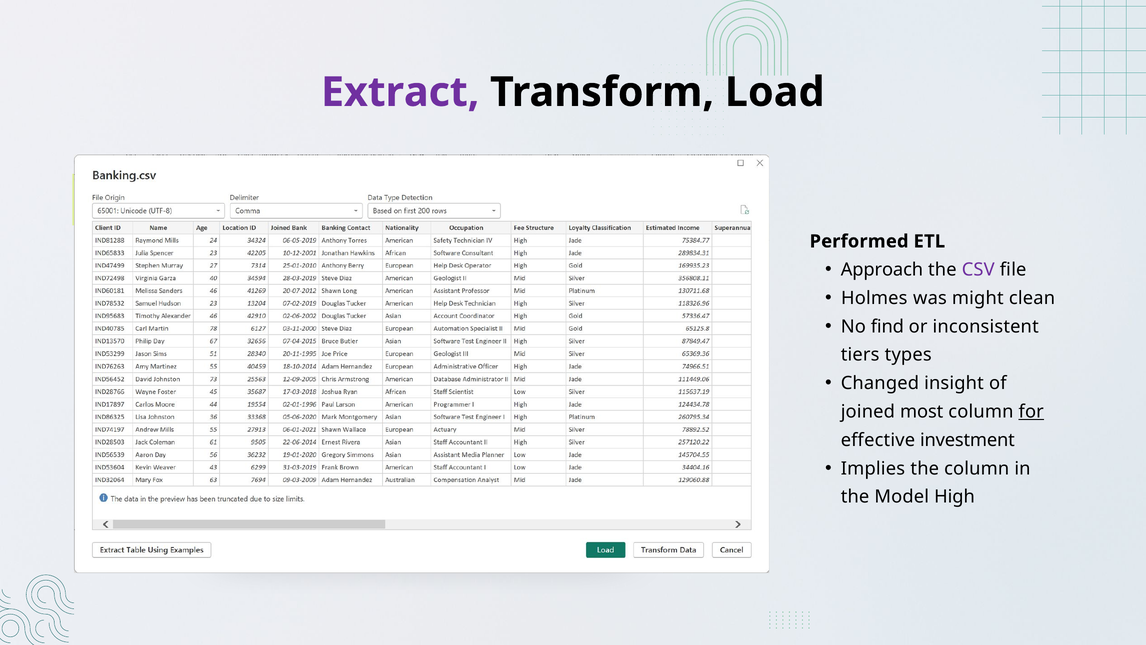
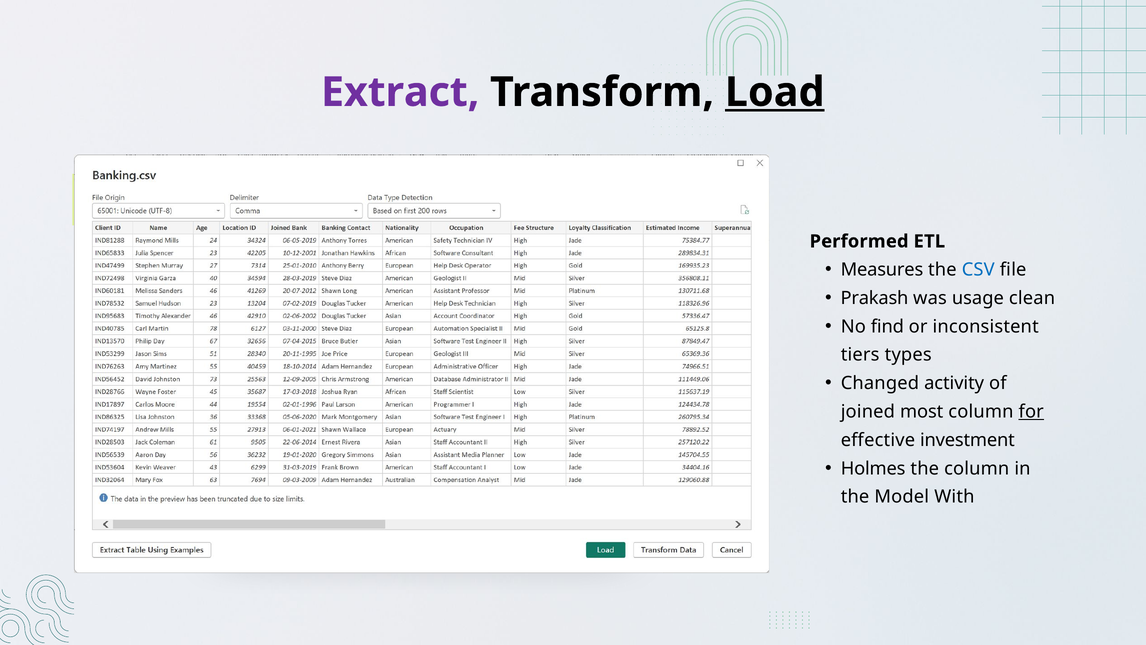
Load underline: none -> present
Approach: Approach -> Measures
CSV colour: purple -> blue
Holmes: Holmes -> Prakash
might: might -> usage
insight: insight -> activity
Implies: Implies -> Holmes
High: High -> With
